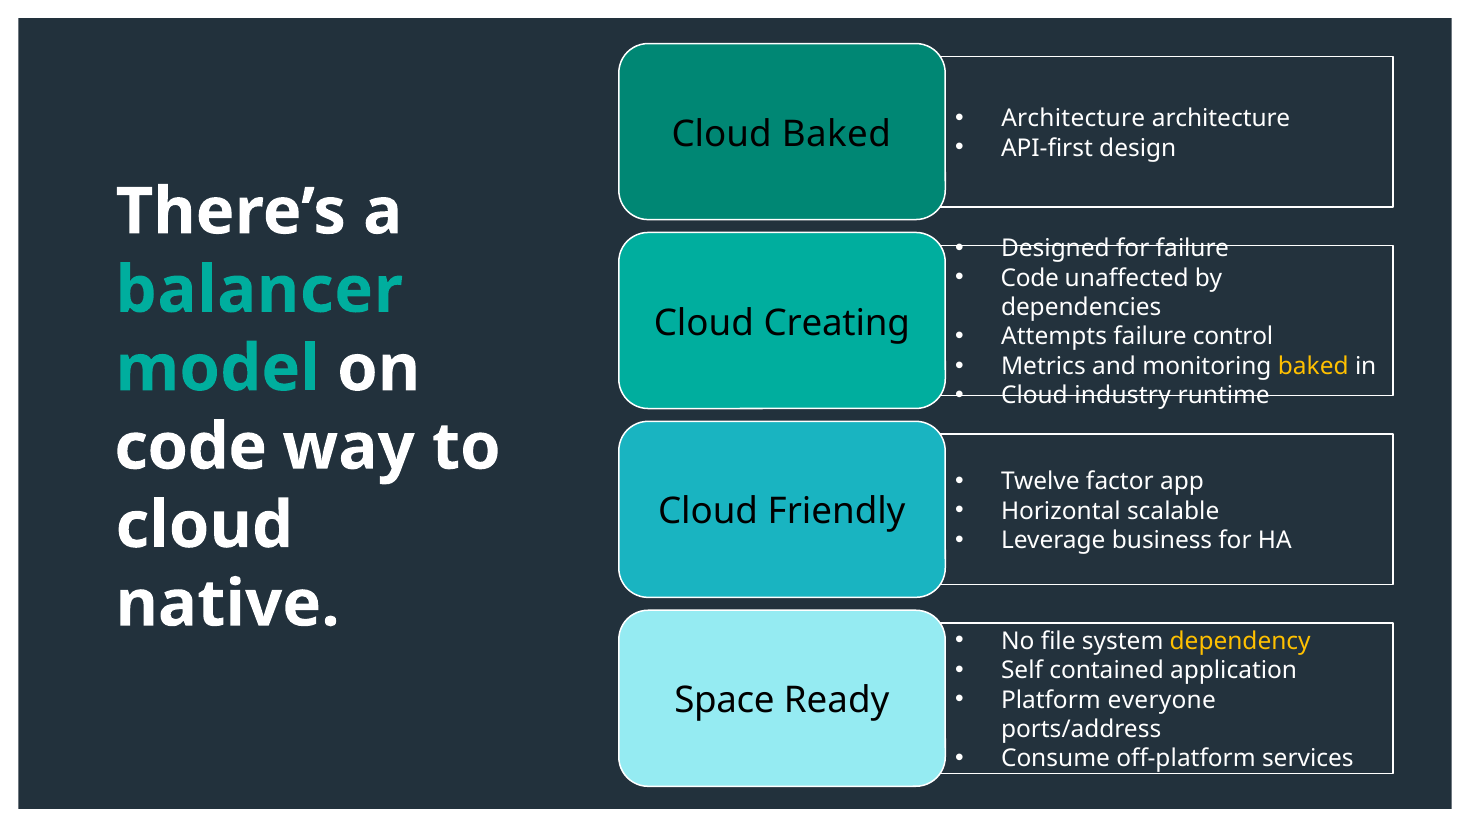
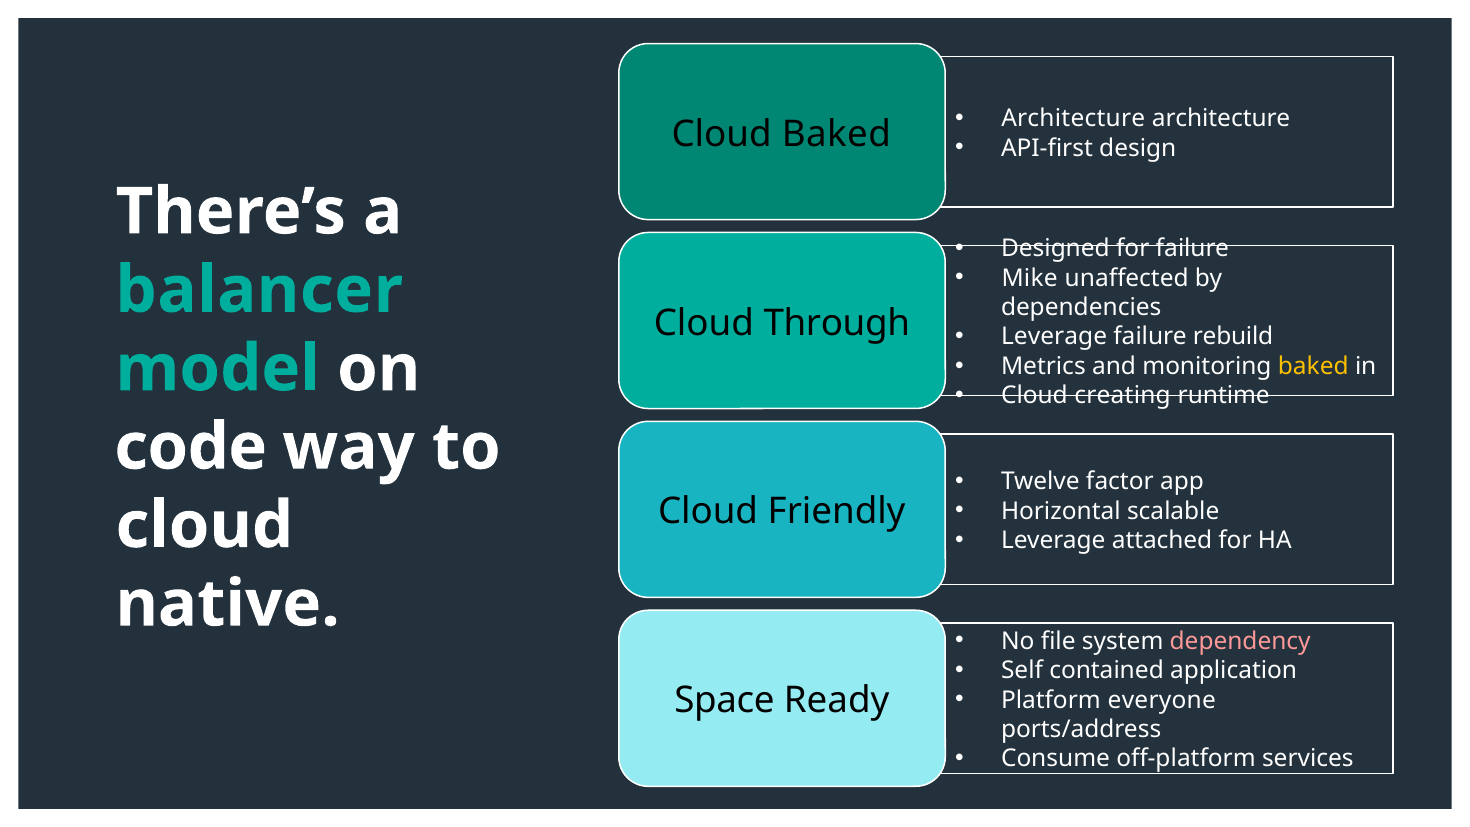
Code at (1030, 278): Code -> Mike
Creating: Creating -> Through
Attempts at (1054, 337): Attempts -> Leverage
control: control -> rebuild
industry: industry -> creating
business: business -> attached
dependency colour: yellow -> pink
